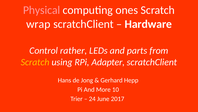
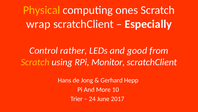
Physical colour: pink -> yellow
Hardware: Hardware -> Especially
parts: parts -> good
Adapter: Adapter -> Monitor
